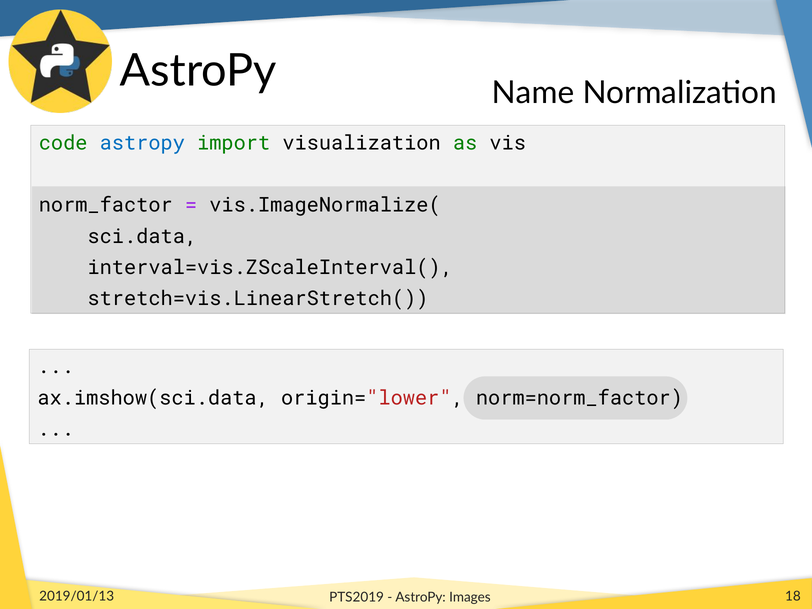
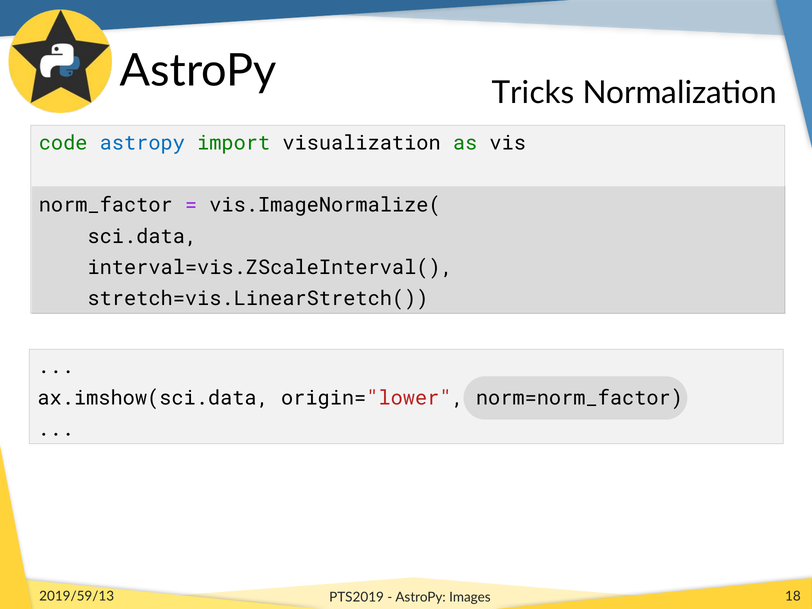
Name: Name -> Tricks
2019/01/13: 2019/01/13 -> 2019/59/13
